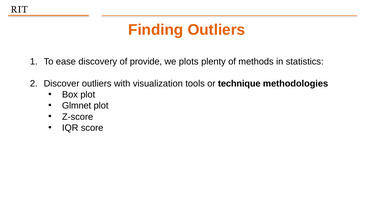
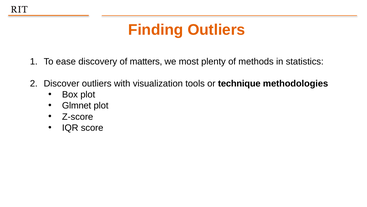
provide: provide -> matters
plots: plots -> most
